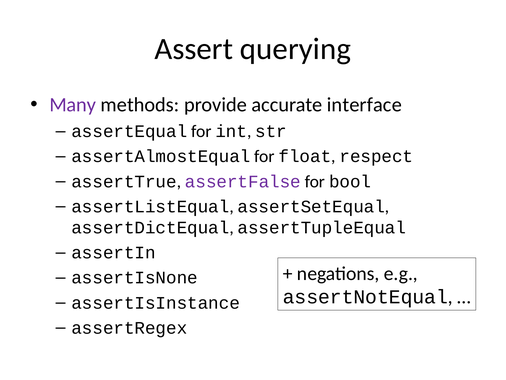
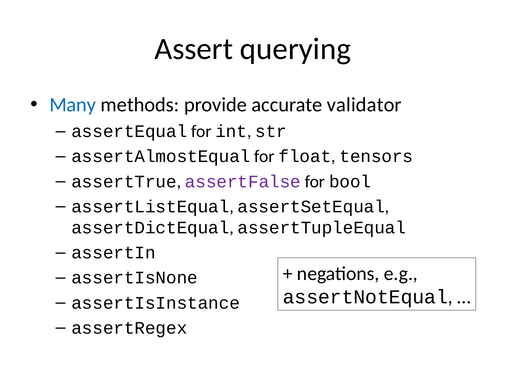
Many colour: purple -> blue
interface: interface -> validator
respect: respect -> tensors
